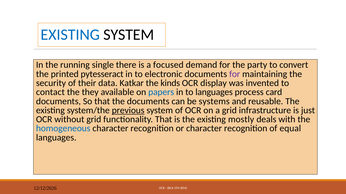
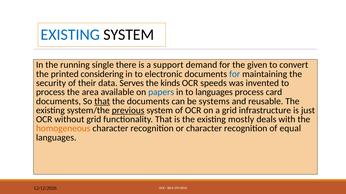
focused: focused -> support
party: party -> given
pytesseract: pytesseract -> considering
for at (235, 74) colour: purple -> blue
Katkar: Katkar -> Serves
display: display -> speeds
contact at (50, 92): contact -> process
they: they -> area
that at (102, 101) underline: none -> present
homogeneous colour: blue -> orange
